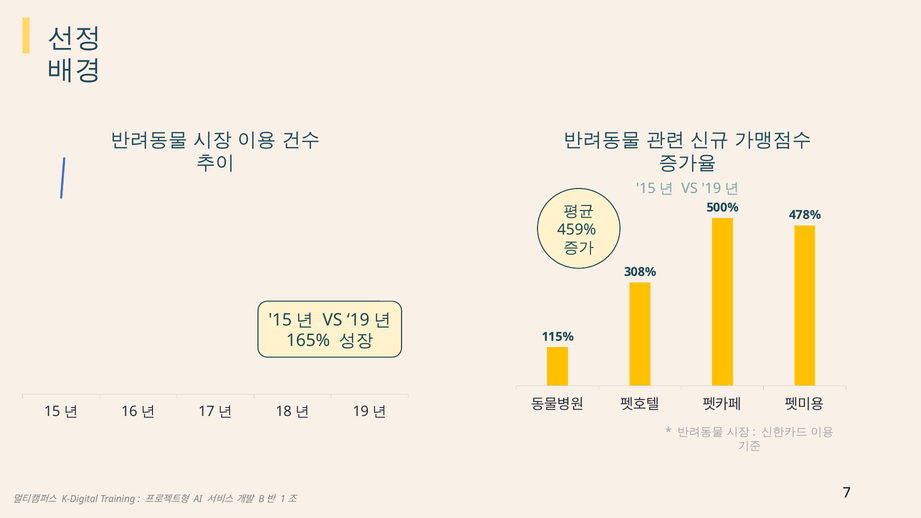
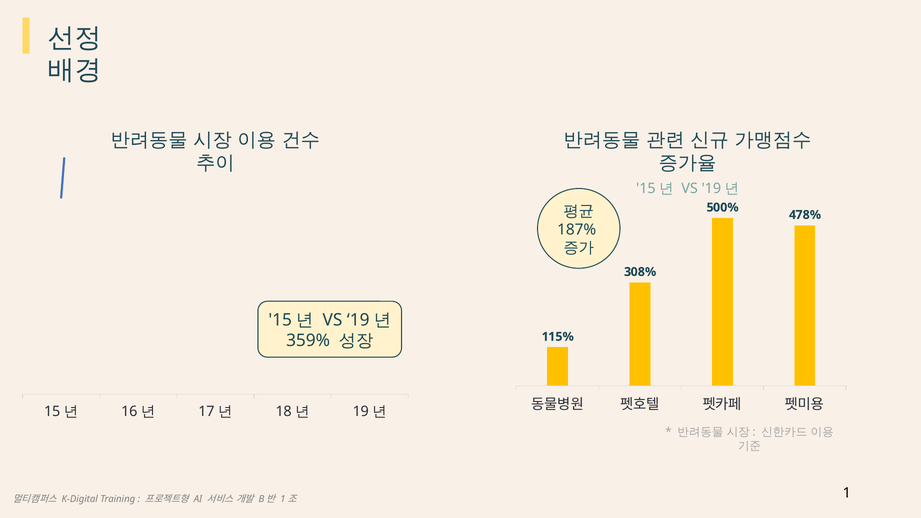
459%: 459% -> 187%
165%: 165% -> 359%
7: 7 -> 1
